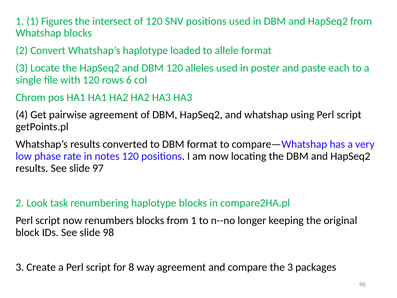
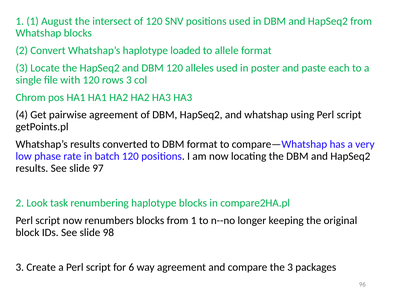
Figures: Figures -> August
rows 6: 6 -> 3
notes: notes -> batch
8: 8 -> 6
